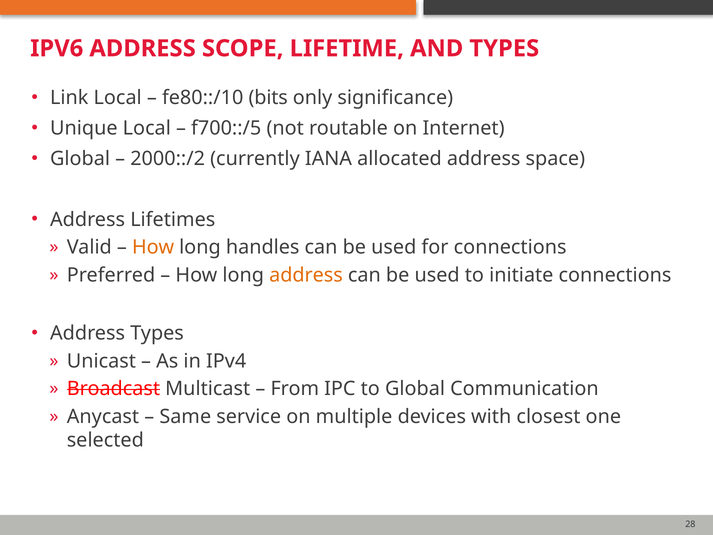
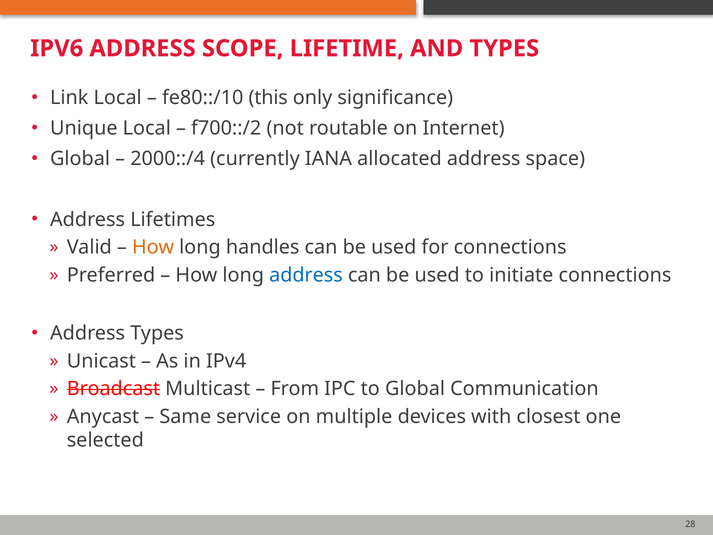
bits: bits -> this
f700::/5: f700::/5 -> f700::/2
2000::/2: 2000::/2 -> 2000::/4
address at (306, 275) colour: orange -> blue
